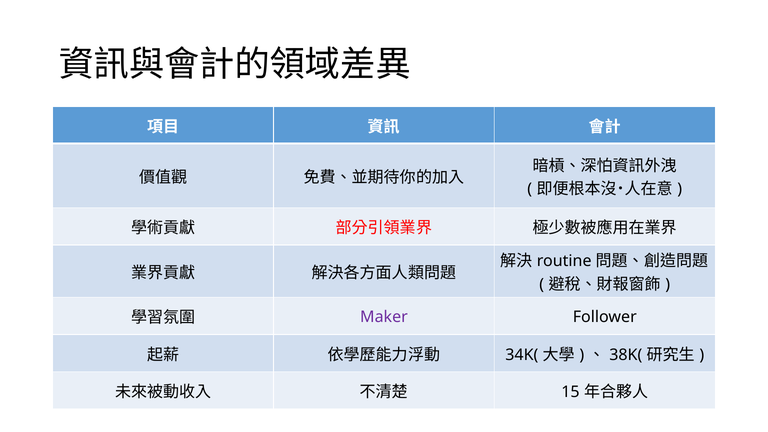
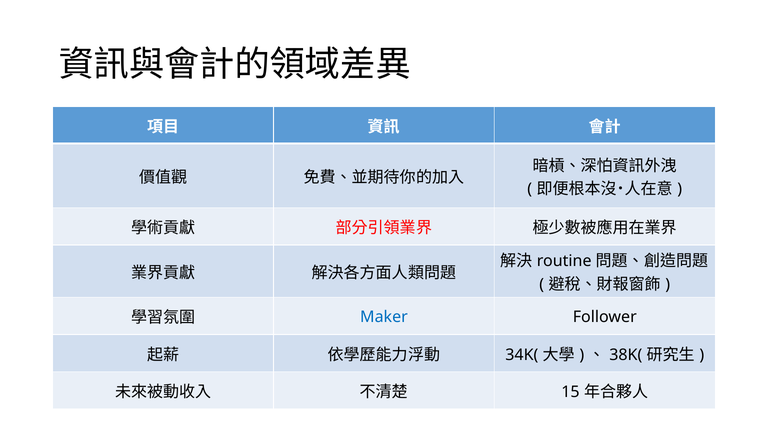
Maker colour: purple -> blue
